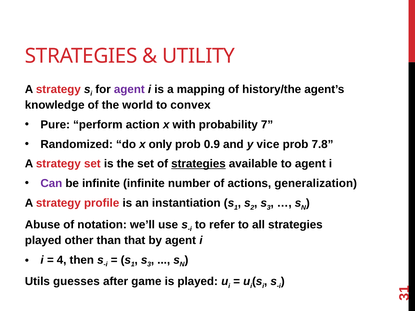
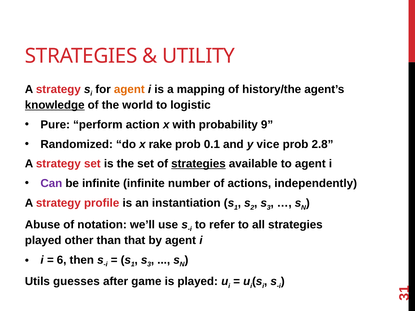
agent at (129, 89) colour: purple -> orange
knowledge underline: none -> present
convex: convex -> logistic
7: 7 -> 9
only: only -> rake
0.9: 0.9 -> 0.1
7.8: 7.8 -> 2.8
generalization: generalization -> independently
4: 4 -> 6
